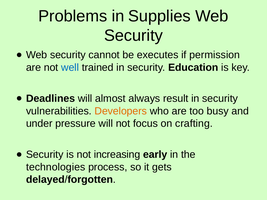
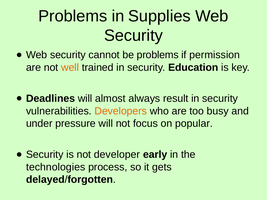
be executes: executes -> problems
well colour: blue -> orange
crafting: crafting -> popular
increasing: increasing -> developer
